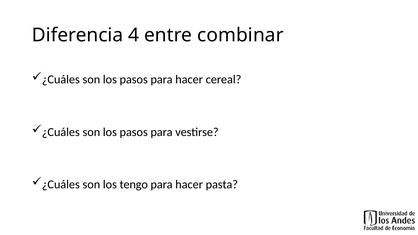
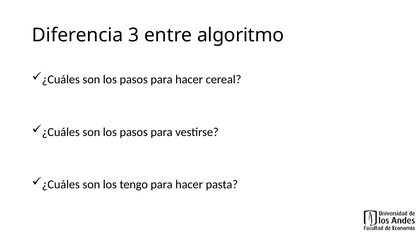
4: 4 -> 3
combinar: combinar -> algoritmo
